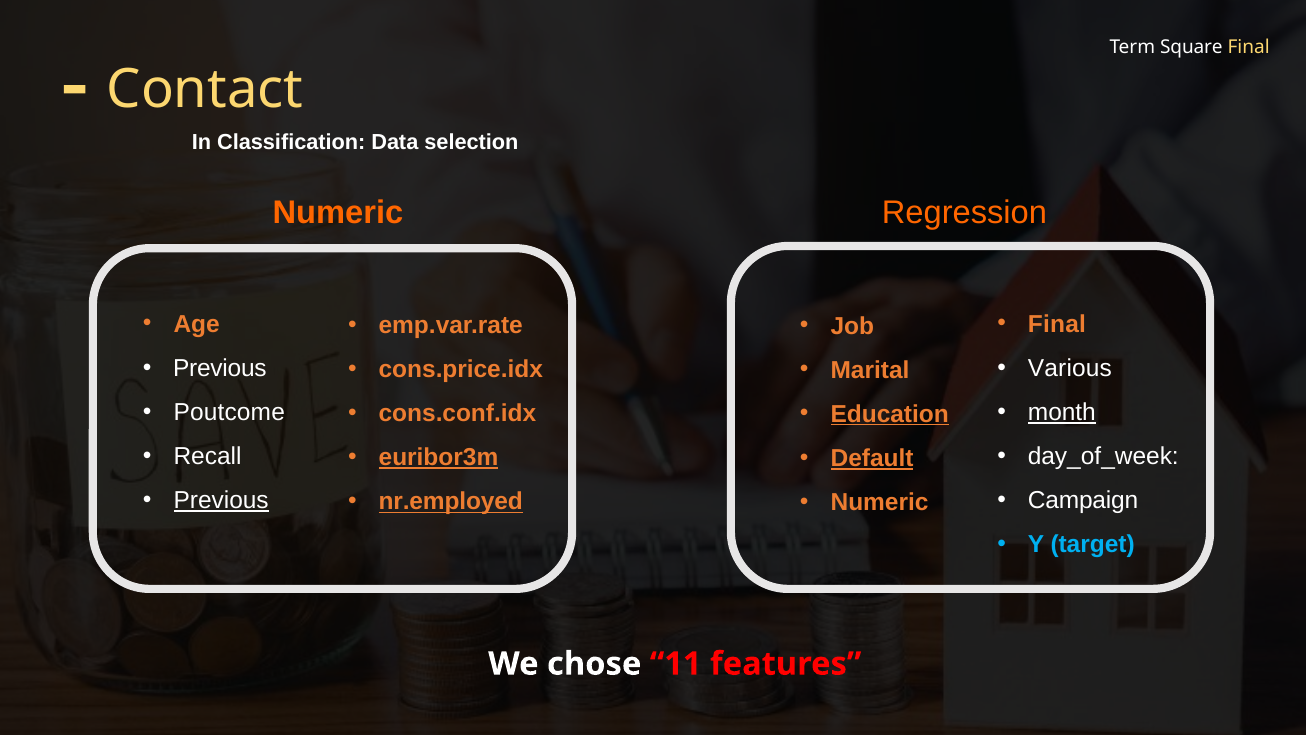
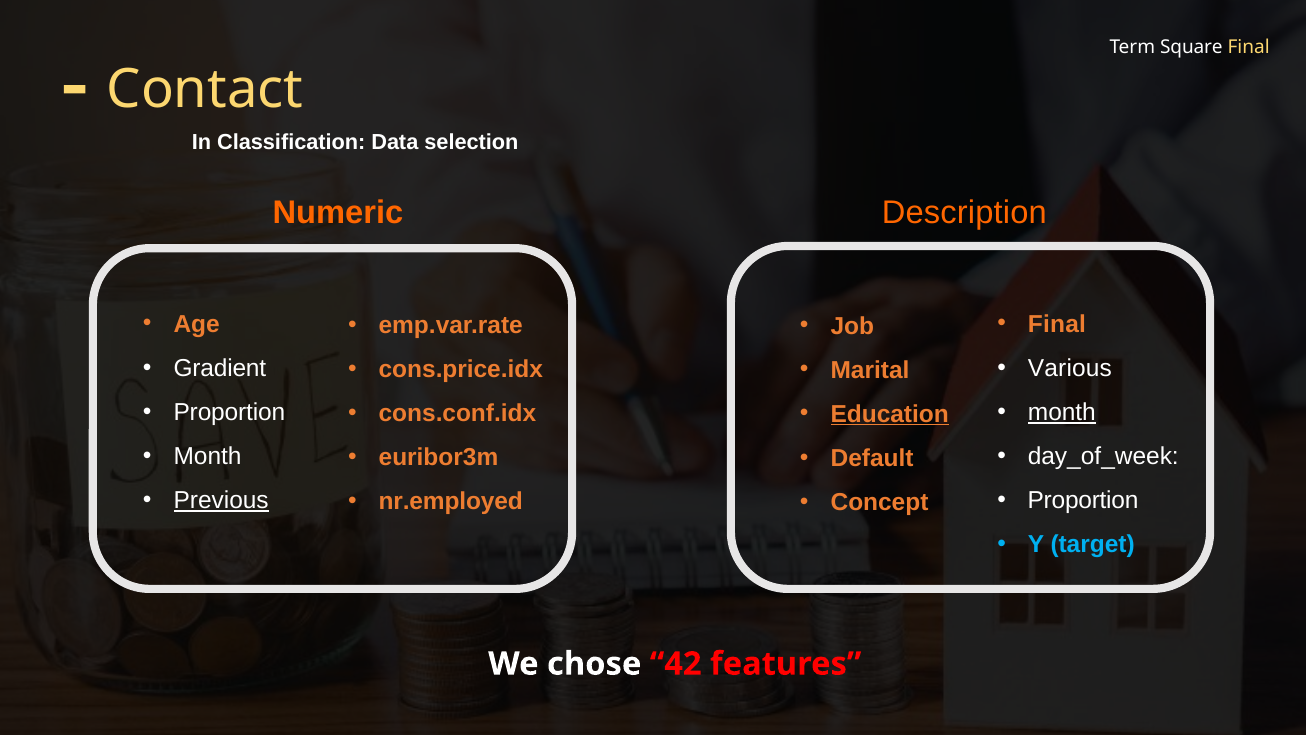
Regression: Regression -> Description
Previous at (220, 368): Previous -> Gradient
Poutcome at (229, 412): Poutcome -> Proportion
Recall at (208, 456): Recall -> Month
euribor3m underline: present -> none
Default underline: present -> none
Campaign at (1083, 500): Campaign -> Proportion
nr.employed underline: present -> none
Numeric at (880, 502): Numeric -> Concept
11: 11 -> 42
